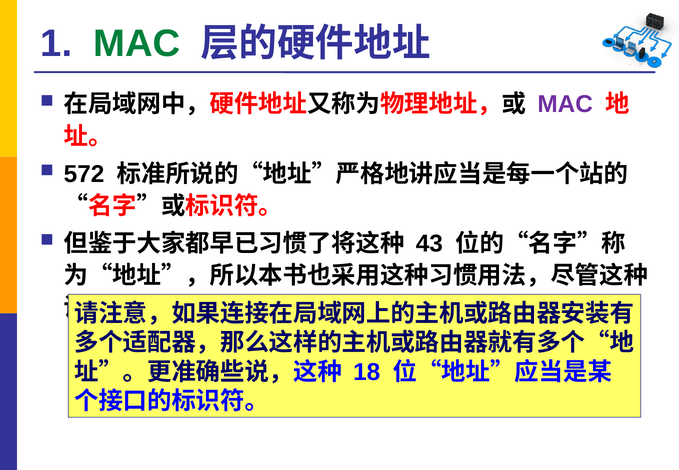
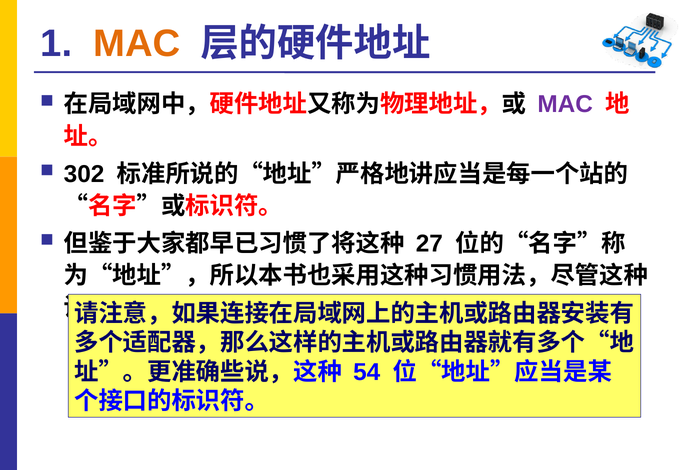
MAC at (137, 44) colour: green -> orange
572: 572 -> 302
43: 43 -> 27
18: 18 -> 54
